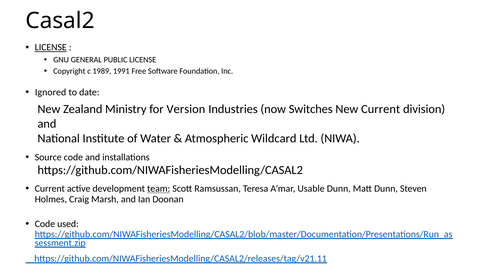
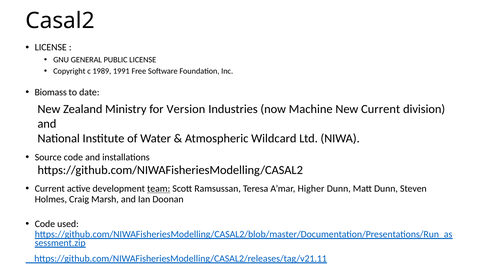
LICENSE at (51, 47) underline: present -> none
Ignored: Ignored -> Biomass
Switches: Switches -> Machine
Usable: Usable -> Higher
